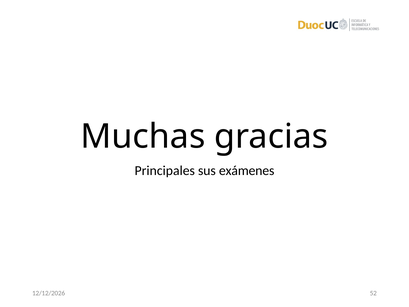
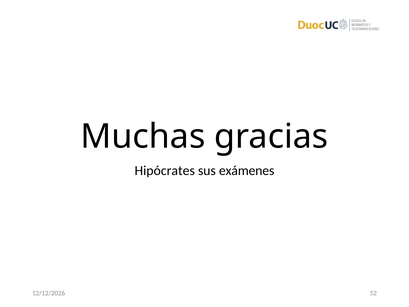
Principales: Principales -> Hipócrates
